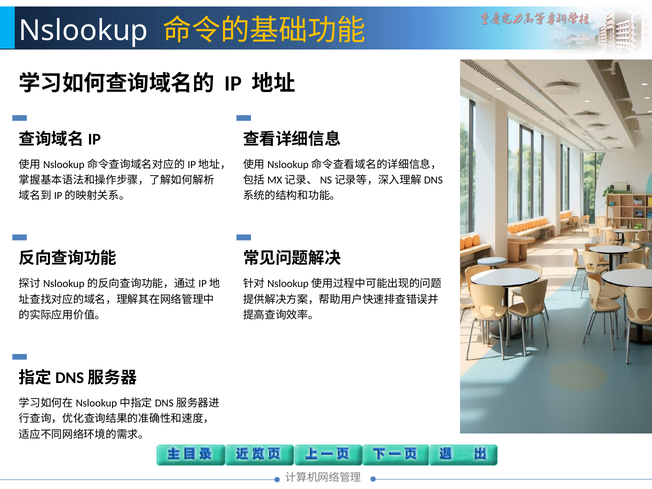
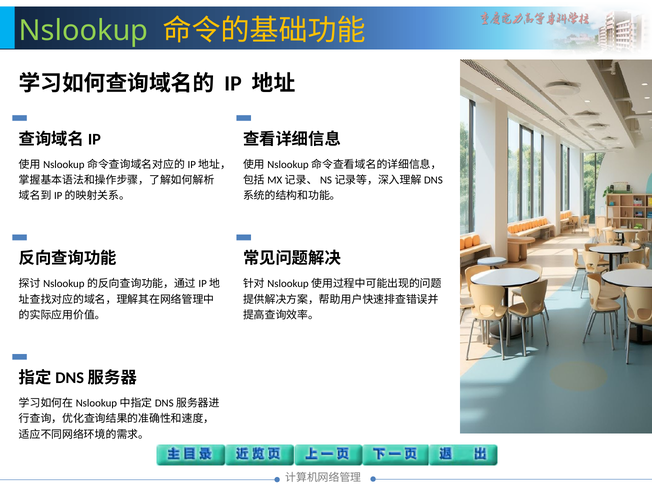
Nslookup colour: white -> light green
